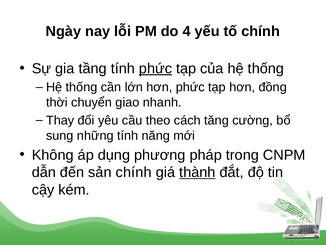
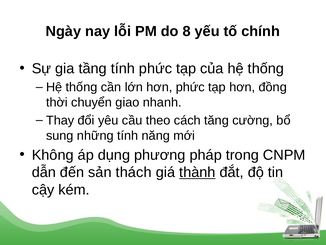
4: 4 -> 8
phức at (155, 68) underline: present -> none
sản chính: chính -> thách
